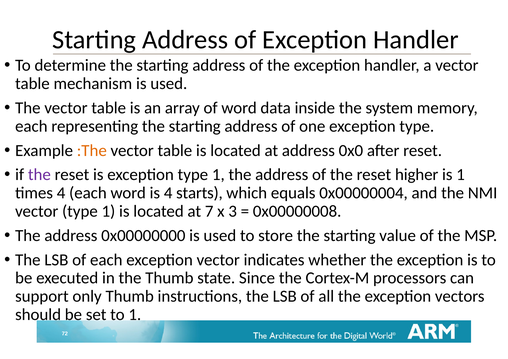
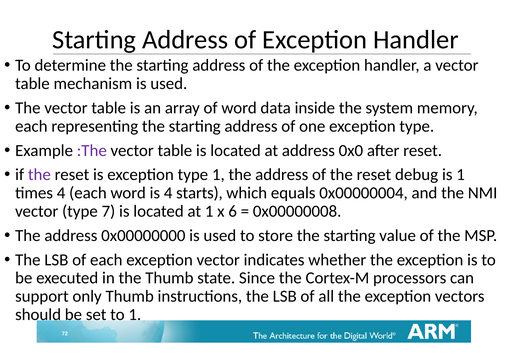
:The colour: orange -> purple
higher: higher -> debug
vector type 1: 1 -> 7
at 7: 7 -> 1
3: 3 -> 6
